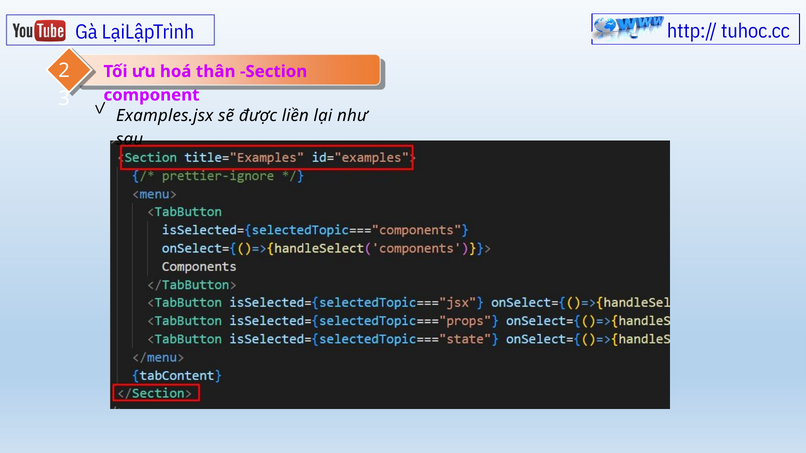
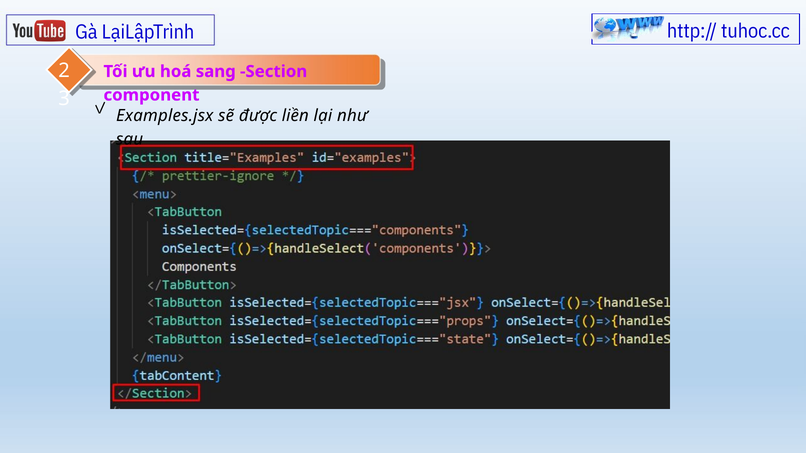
thân: thân -> sang
